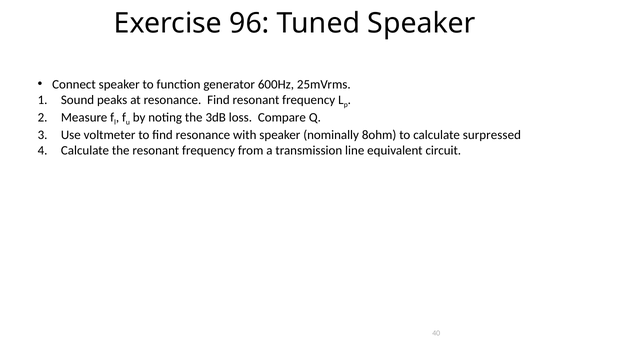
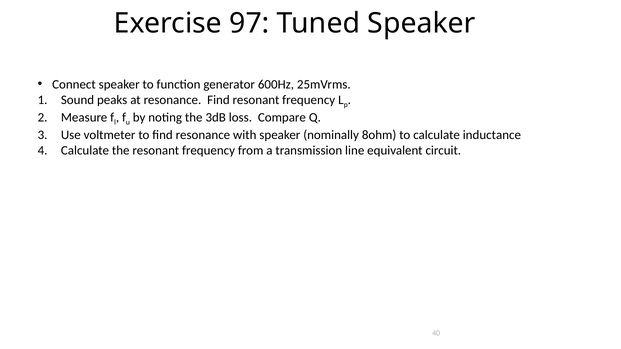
96: 96 -> 97
surpressed: surpressed -> inductance
